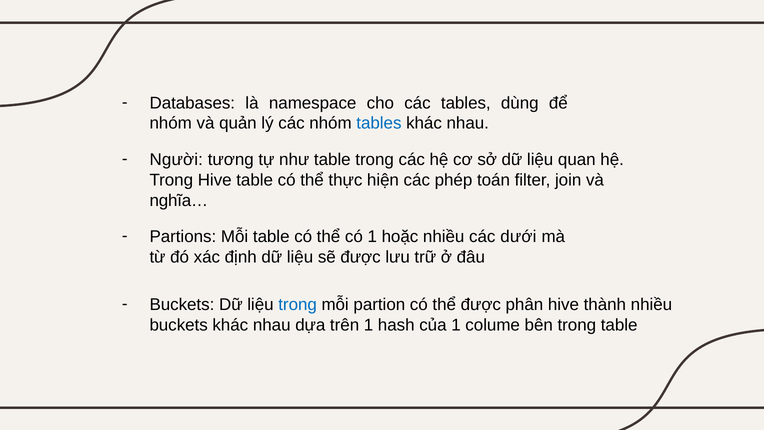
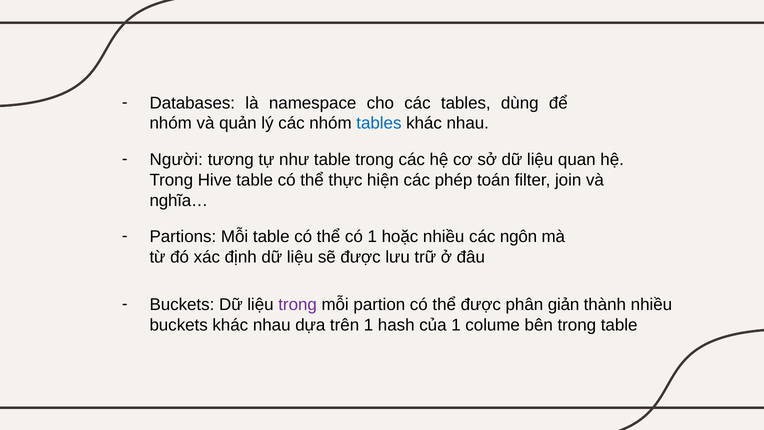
dưới: dưới -> ngôn
trong at (298, 305) colour: blue -> purple
phân hive: hive -> giản
